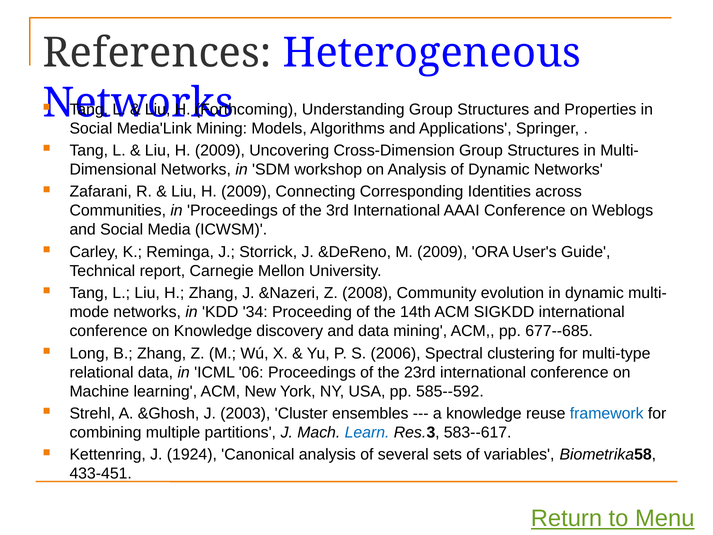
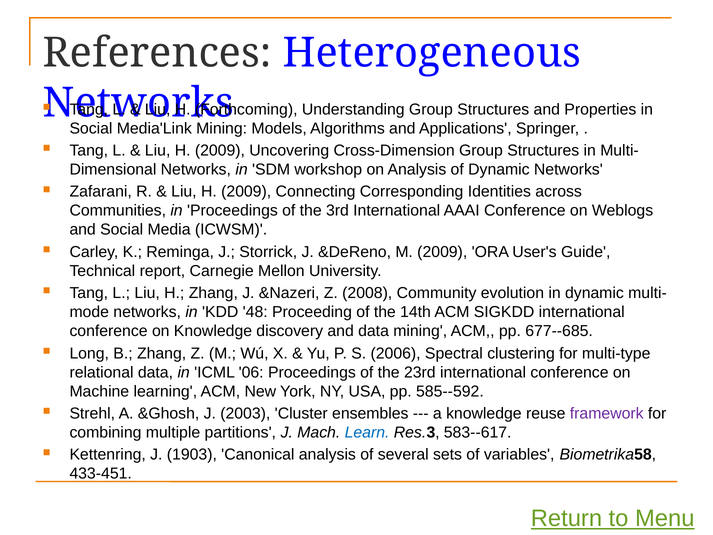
34: 34 -> 48
framework colour: blue -> purple
1924: 1924 -> 1903
